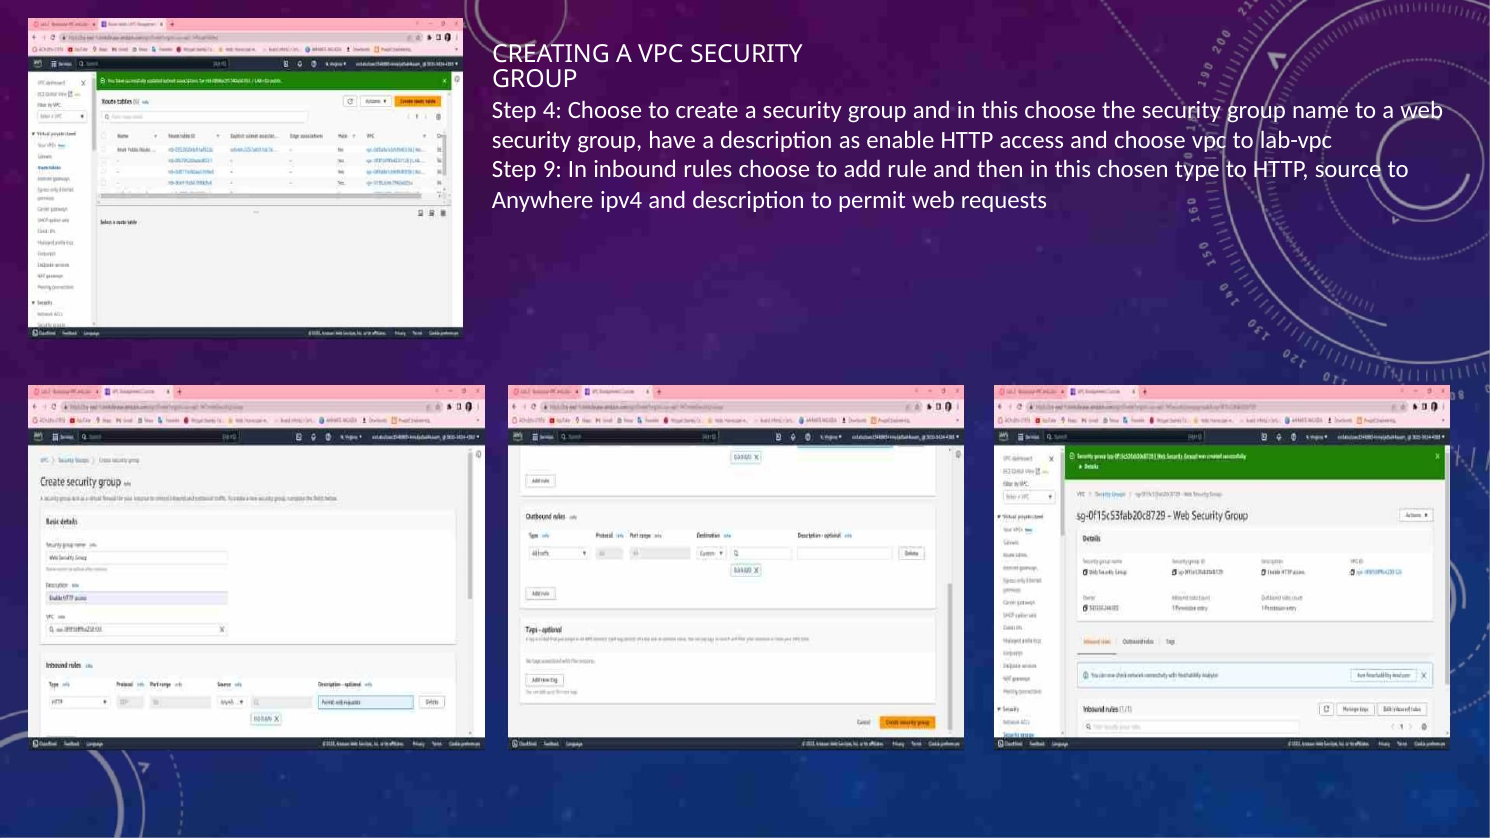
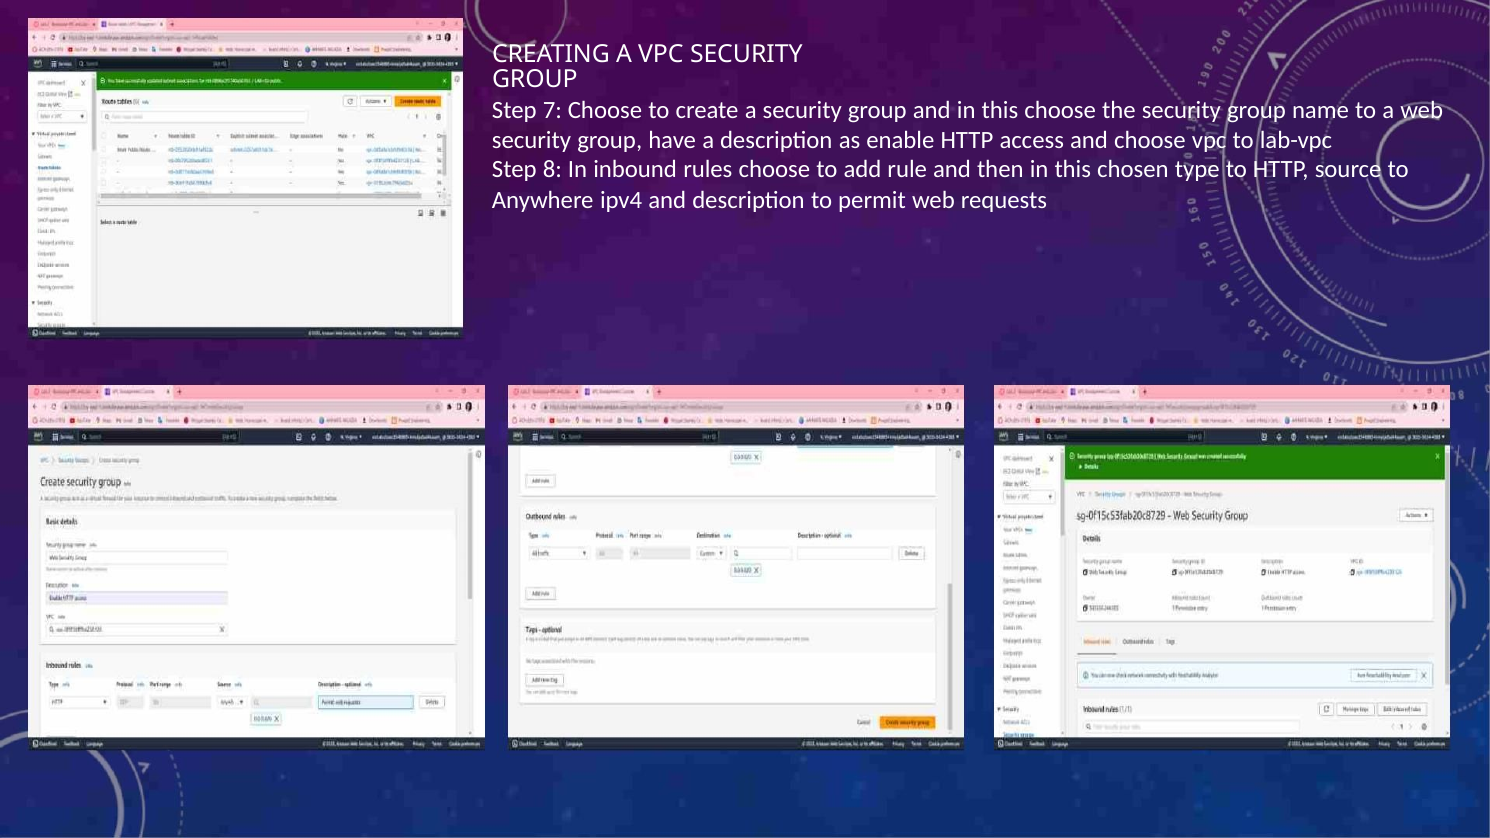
4: 4 -> 7
9: 9 -> 8
